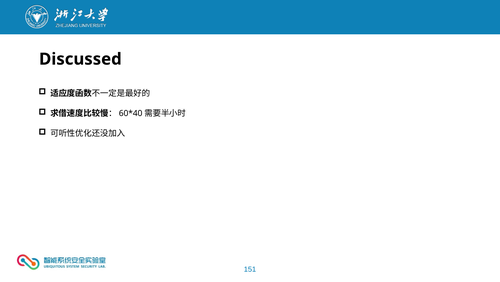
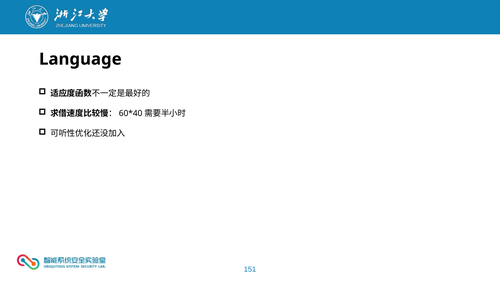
Discussed: Discussed -> Language
